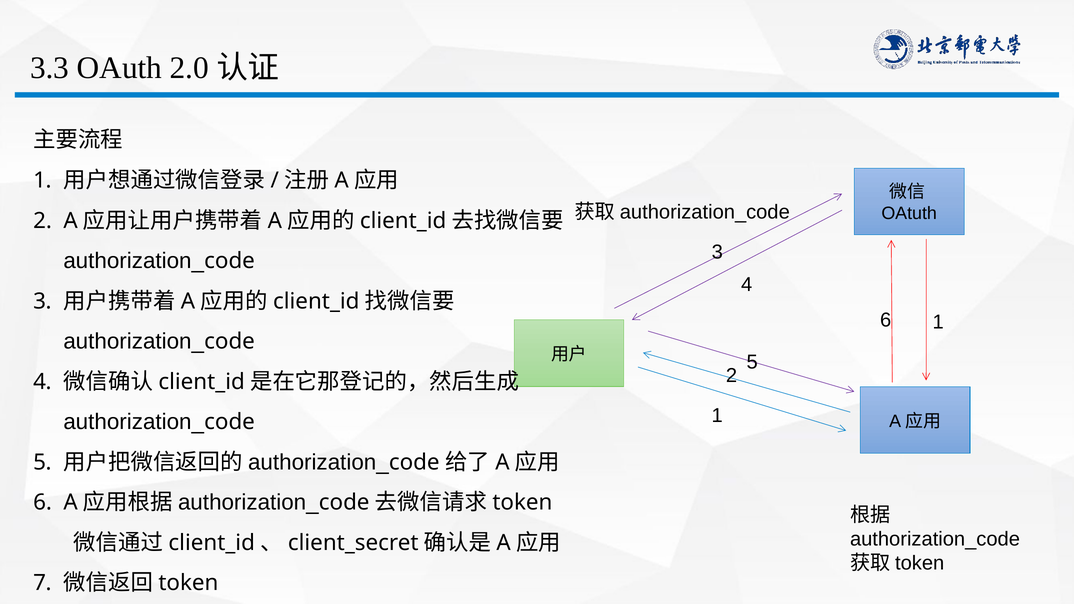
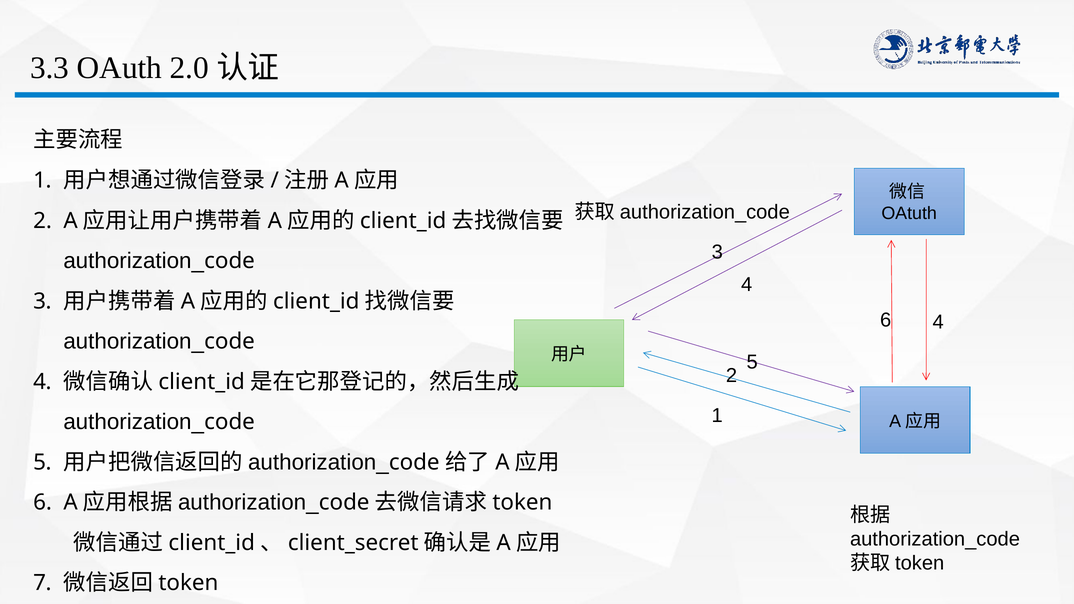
6 1: 1 -> 4
